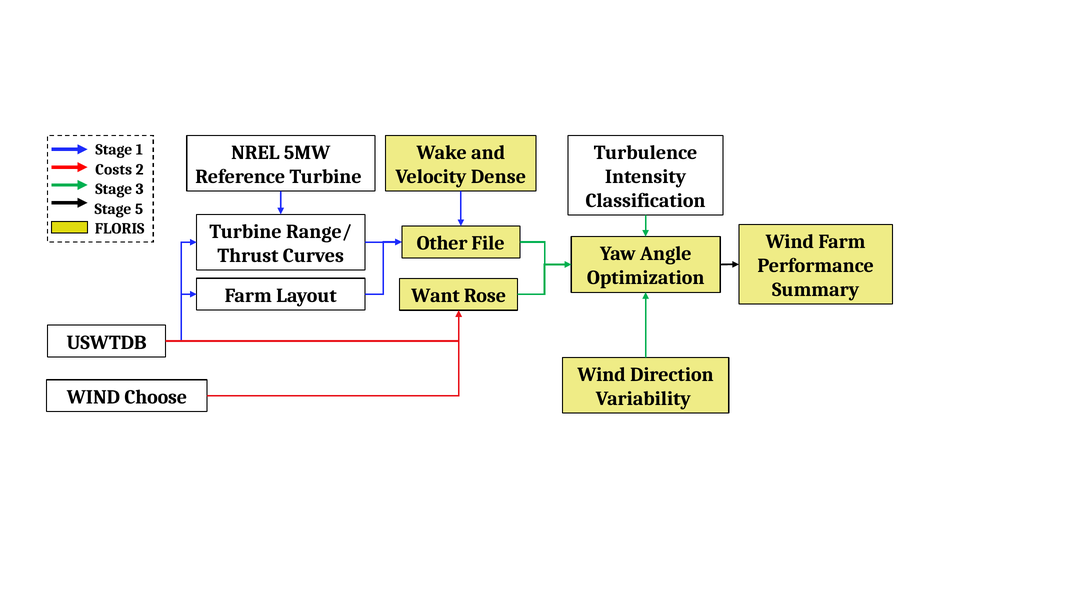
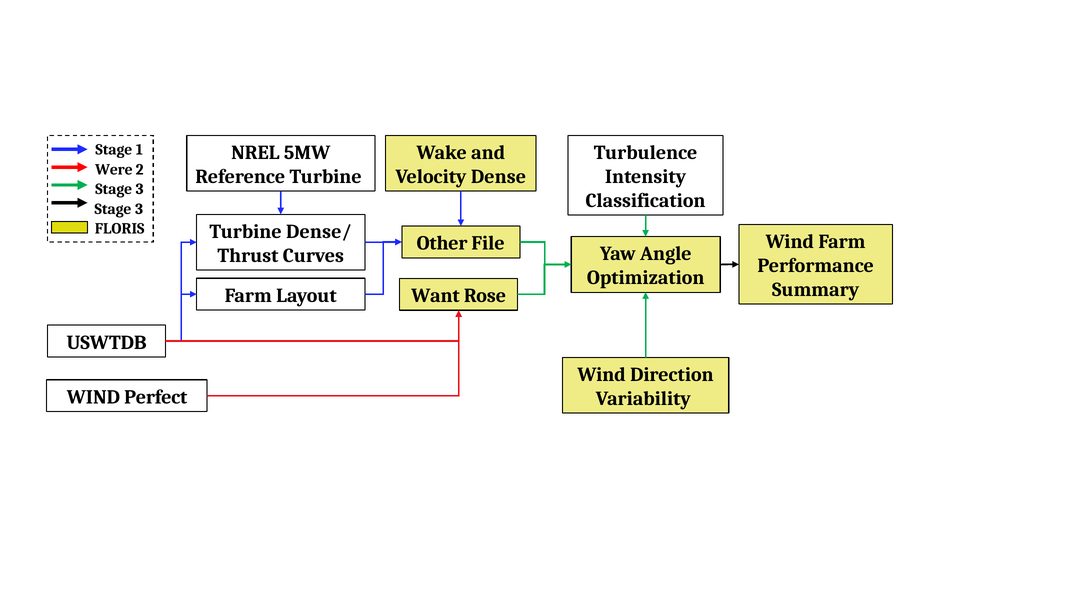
Costs: Costs -> Were
5 at (139, 209): 5 -> 3
Range/: Range/ -> Dense/
Choose: Choose -> Perfect
